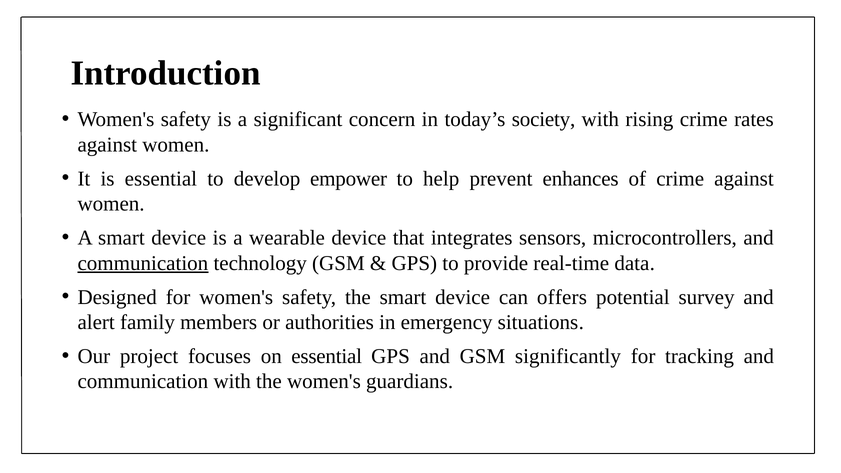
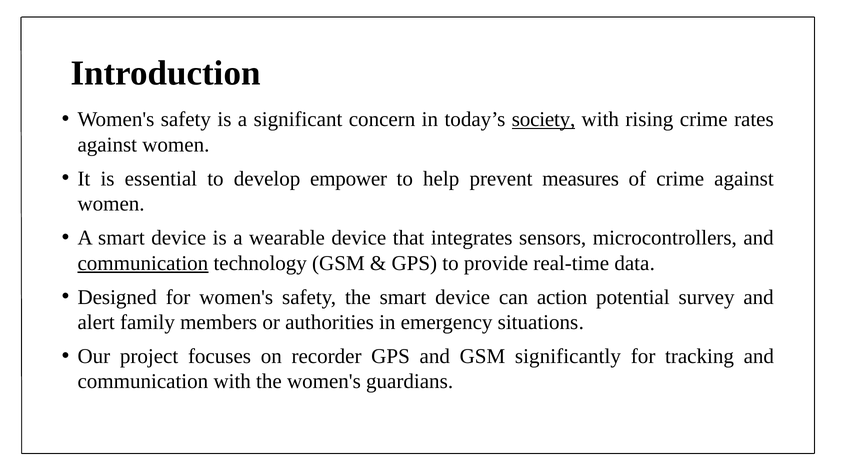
society underline: none -> present
enhances: enhances -> measures
offers: offers -> action
on essential: essential -> recorder
